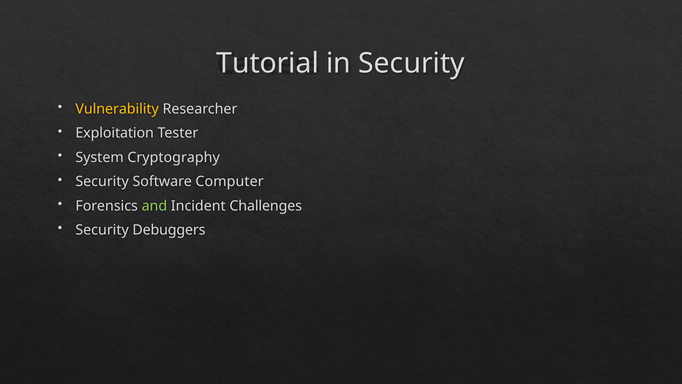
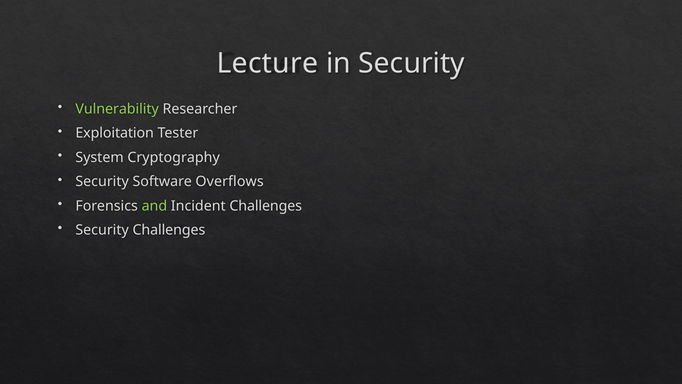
Tutorial: Tutorial -> Lecture
Vulnerability colour: yellow -> light green
Computer: Computer -> Overflows
Security Debuggers: Debuggers -> Challenges
